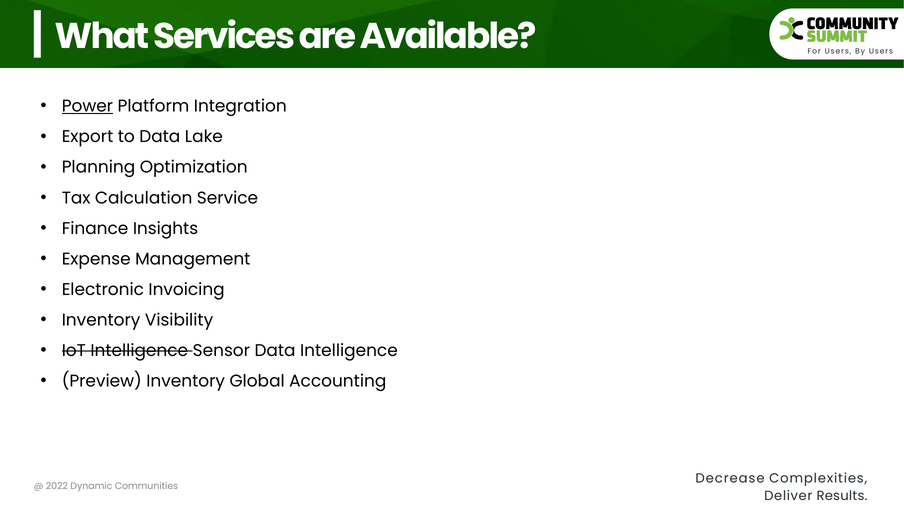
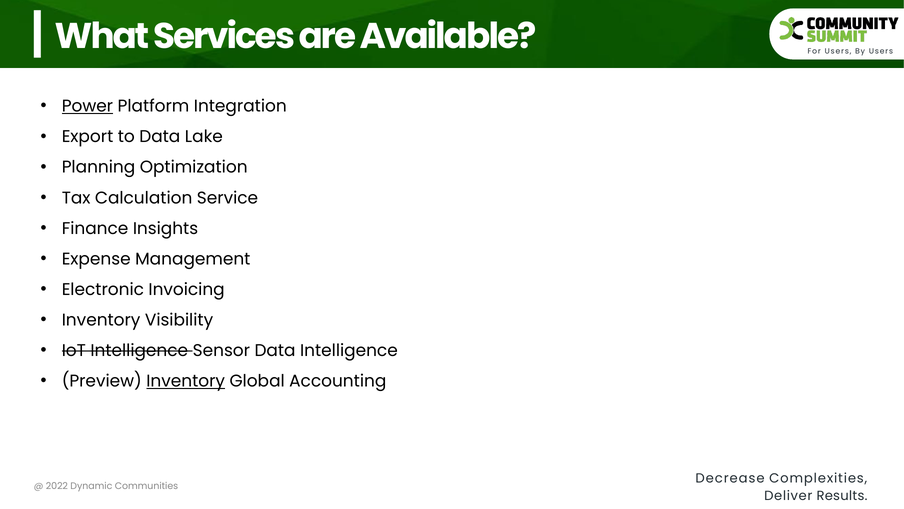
Inventory at (186, 381) underline: none -> present
